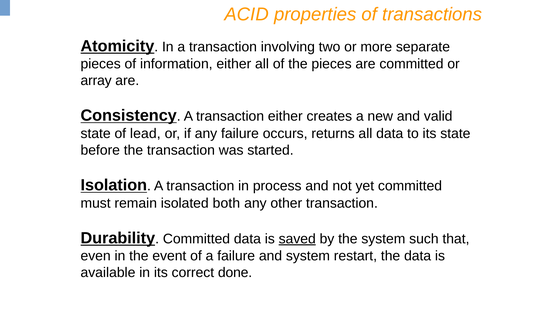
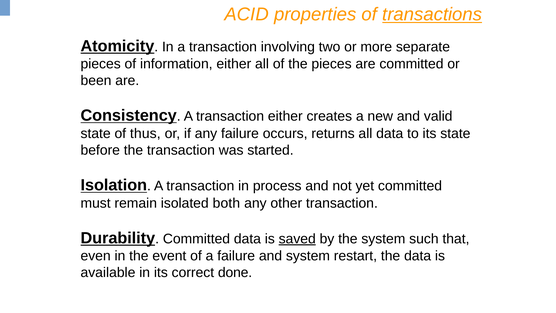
transactions underline: none -> present
array: array -> been
lead: lead -> thus
